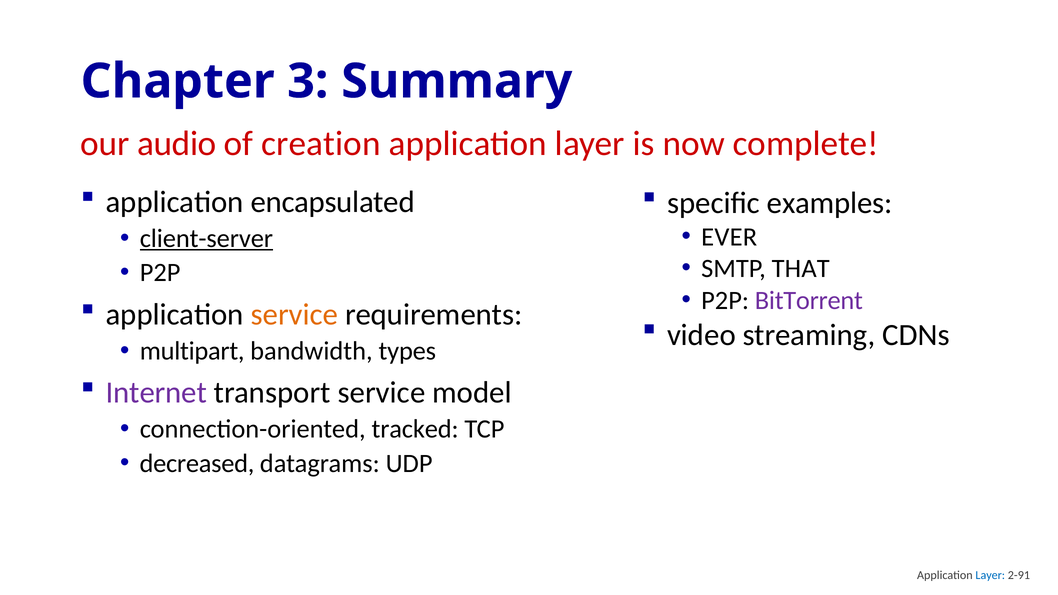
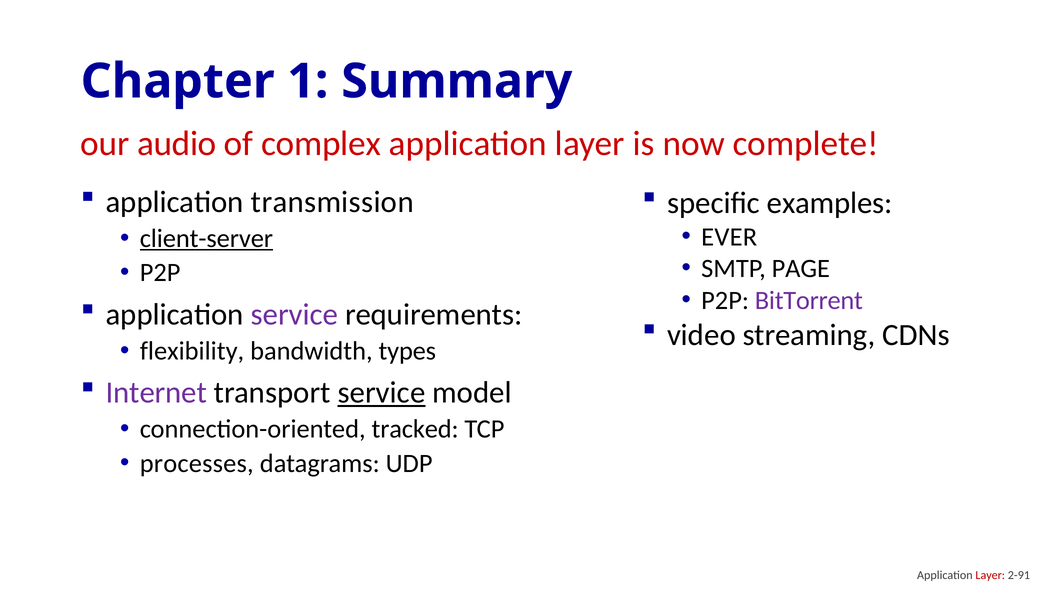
3: 3 -> 1
creation: creation -> complex
encapsulated: encapsulated -> transmission
THAT: THAT -> PAGE
service at (294, 315) colour: orange -> purple
multipart: multipart -> flexibility
service at (382, 393) underline: none -> present
decreased: decreased -> processes
Layer at (990, 576) colour: blue -> red
